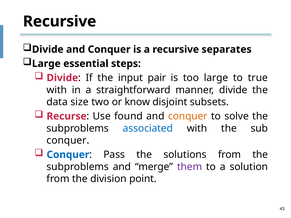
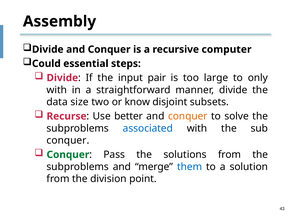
Recursive at (60, 21): Recursive -> Assembly
separates: separates -> computer
Large at (46, 64): Large -> Could
true: true -> only
found: found -> better
Conquer at (68, 155) colour: blue -> green
them colour: purple -> blue
